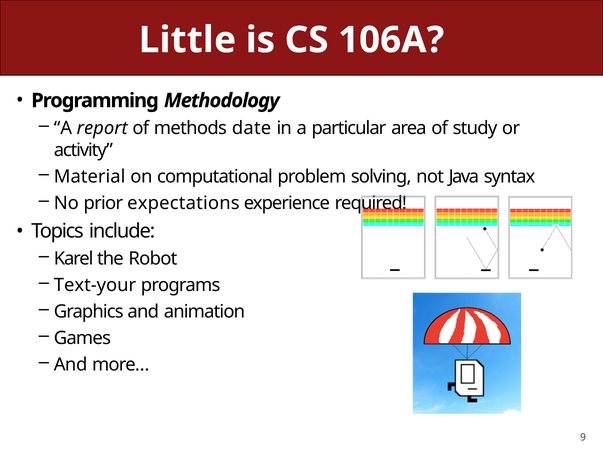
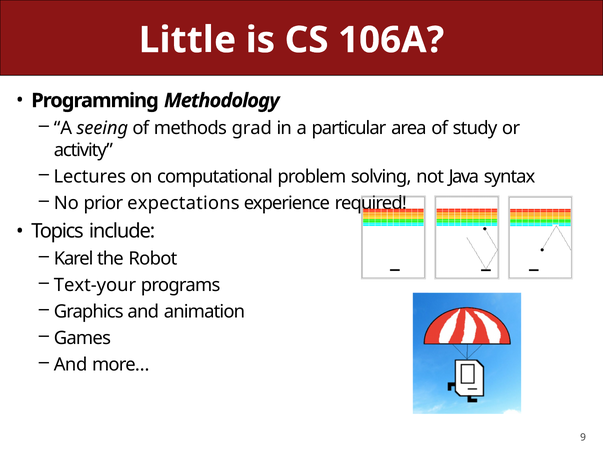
report: report -> seeing
date: date -> grad
Material: Material -> Lectures
